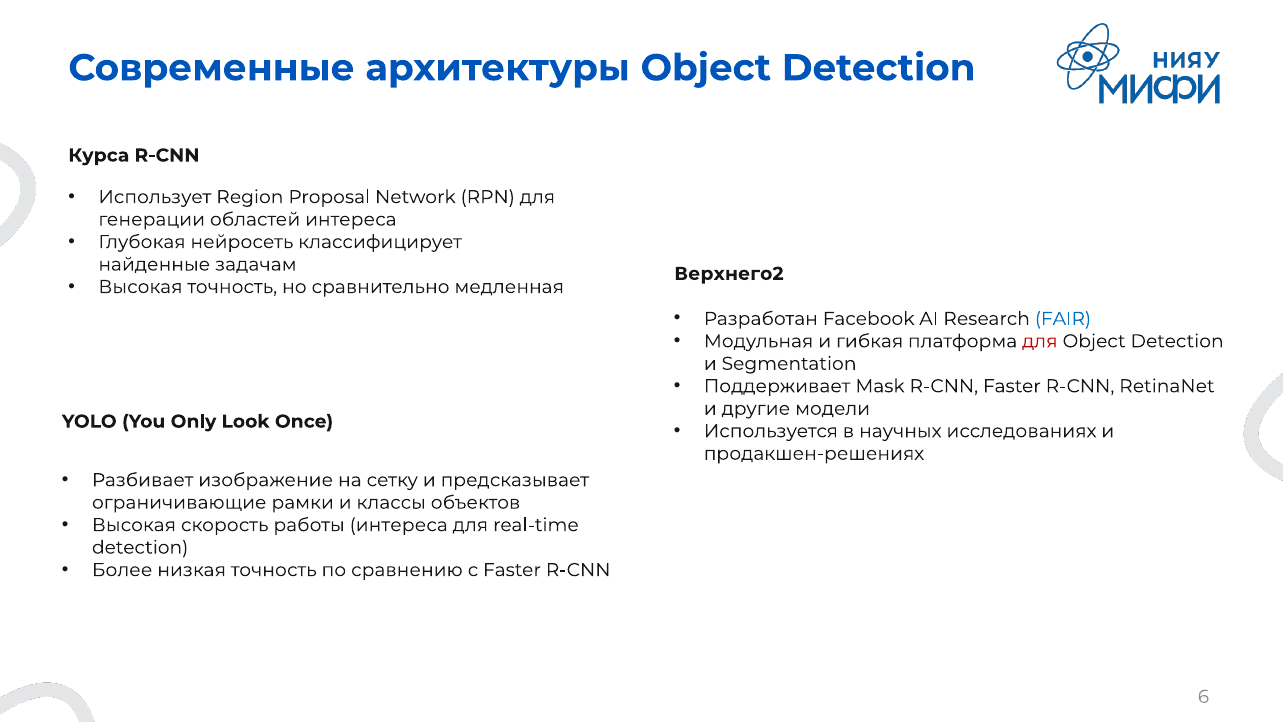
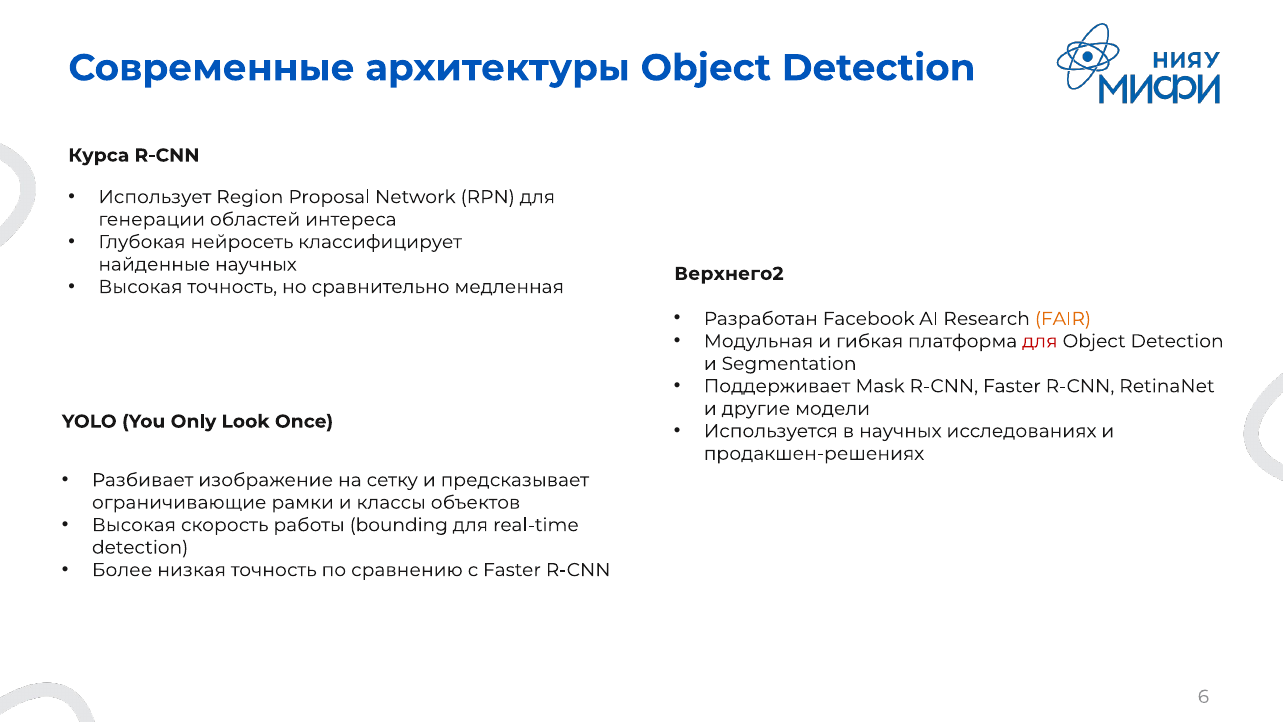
найденные задачам: задачам -> научных
FAIR colour: blue -> orange
работы интереса: интереса -> bounding
